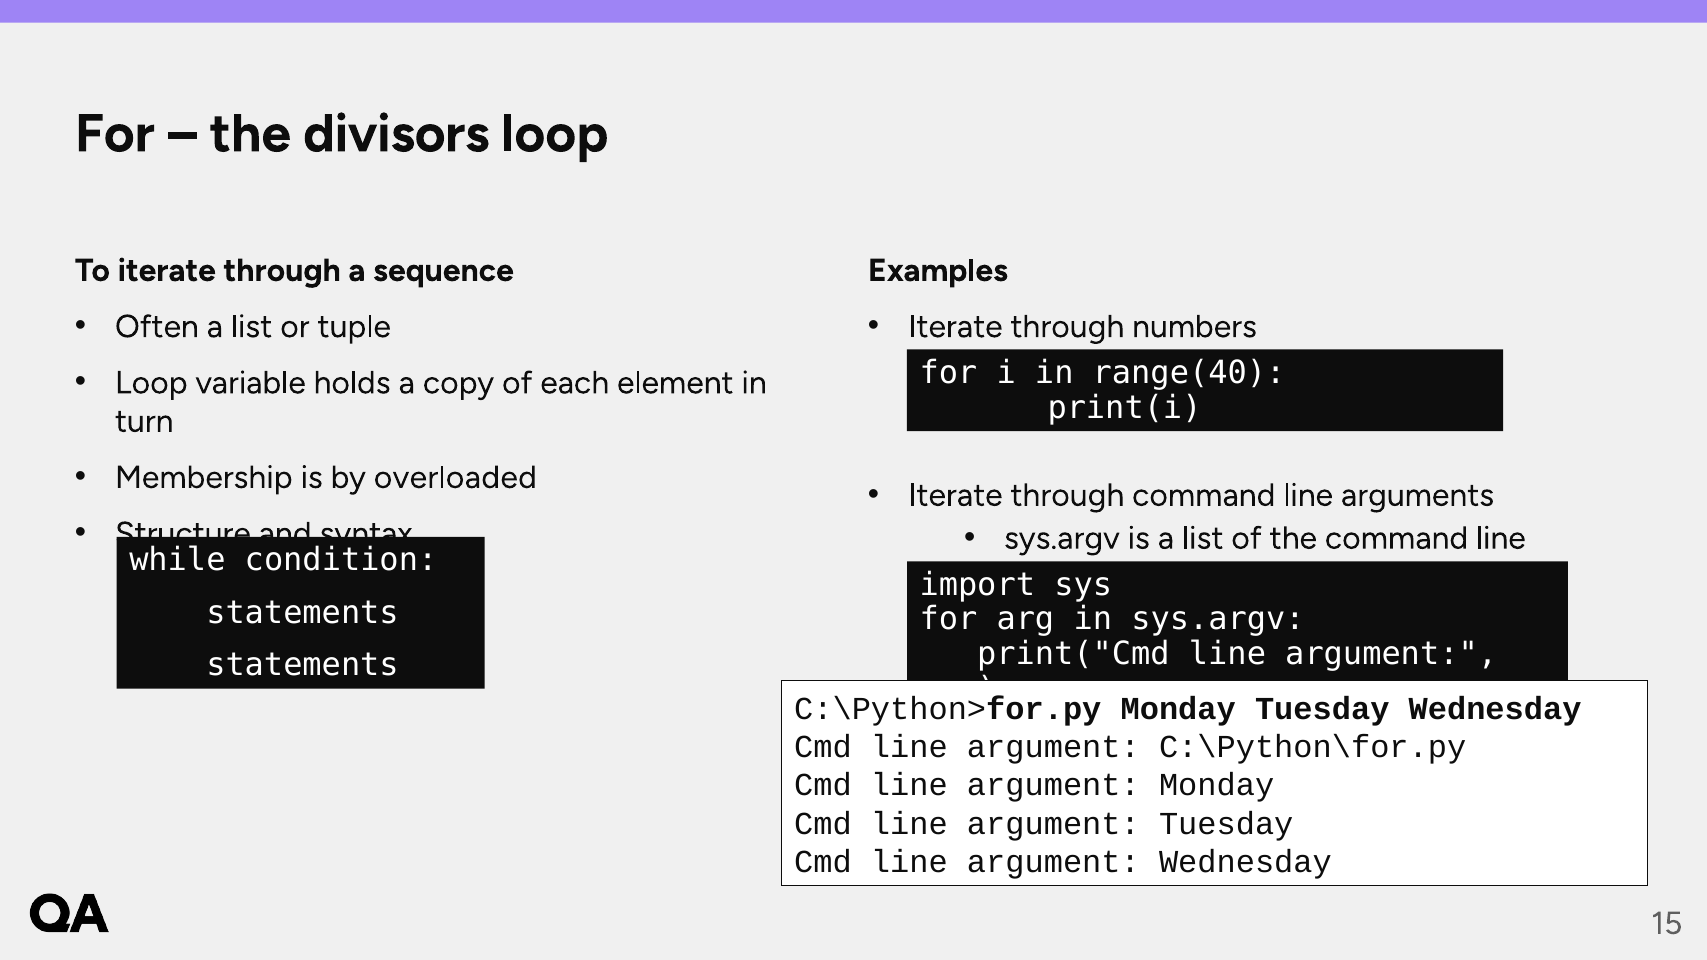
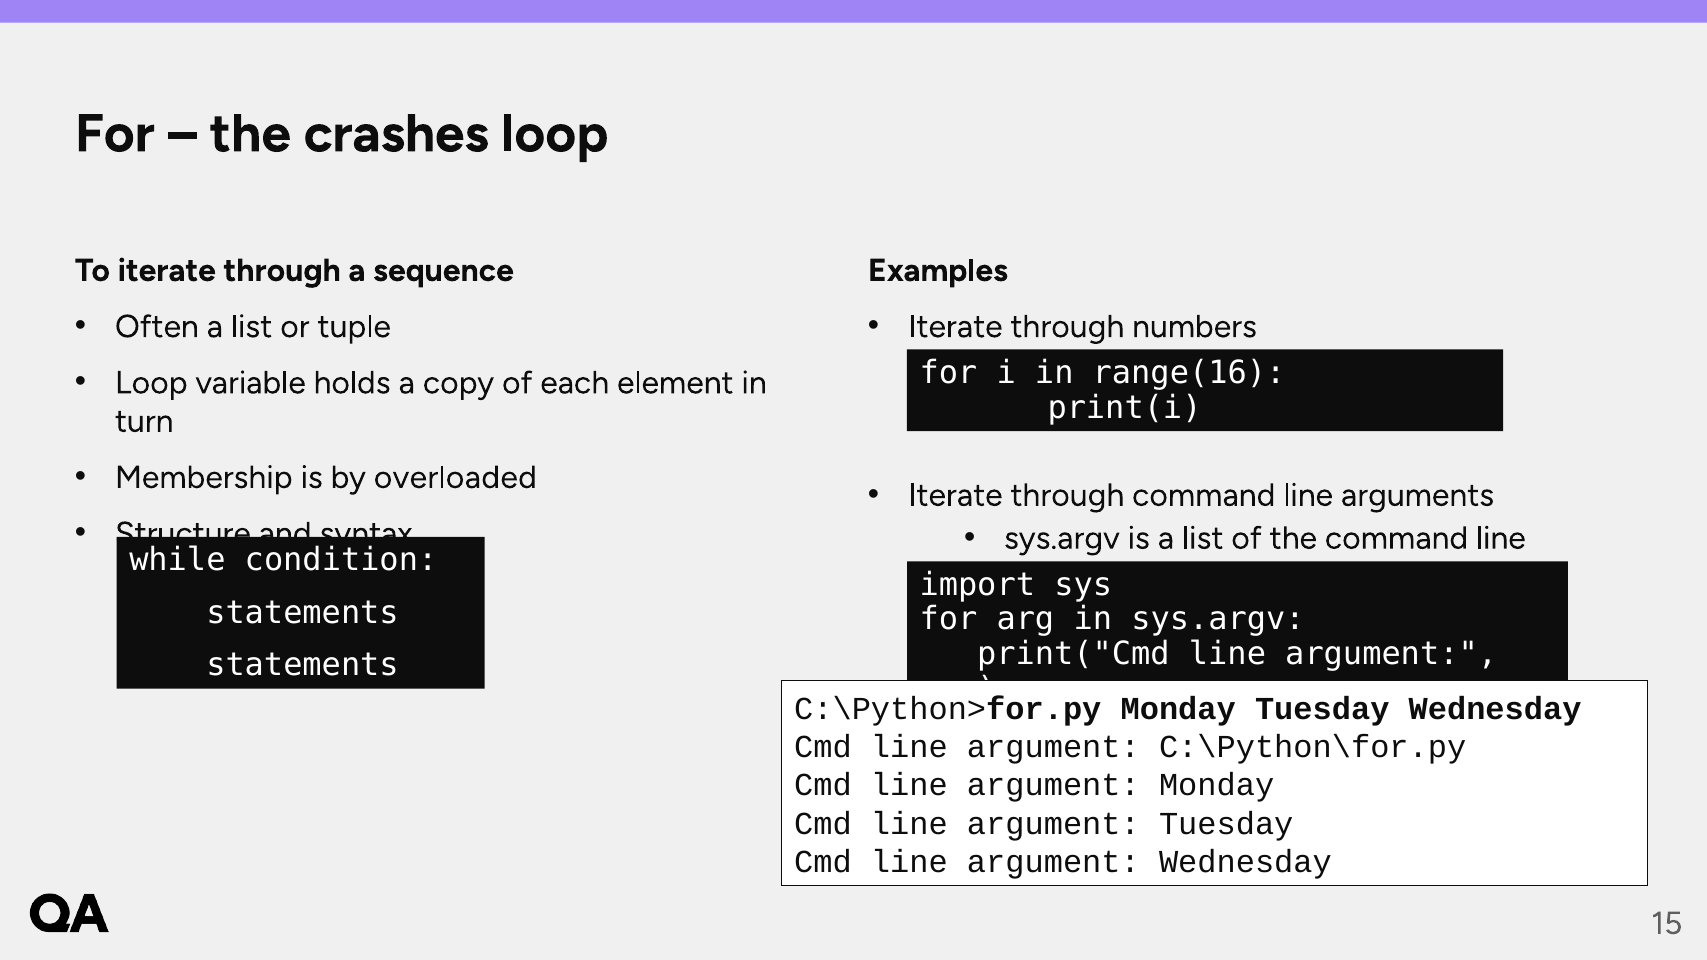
divisors: divisors -> crashes
range(40: range(40 -> range(16
